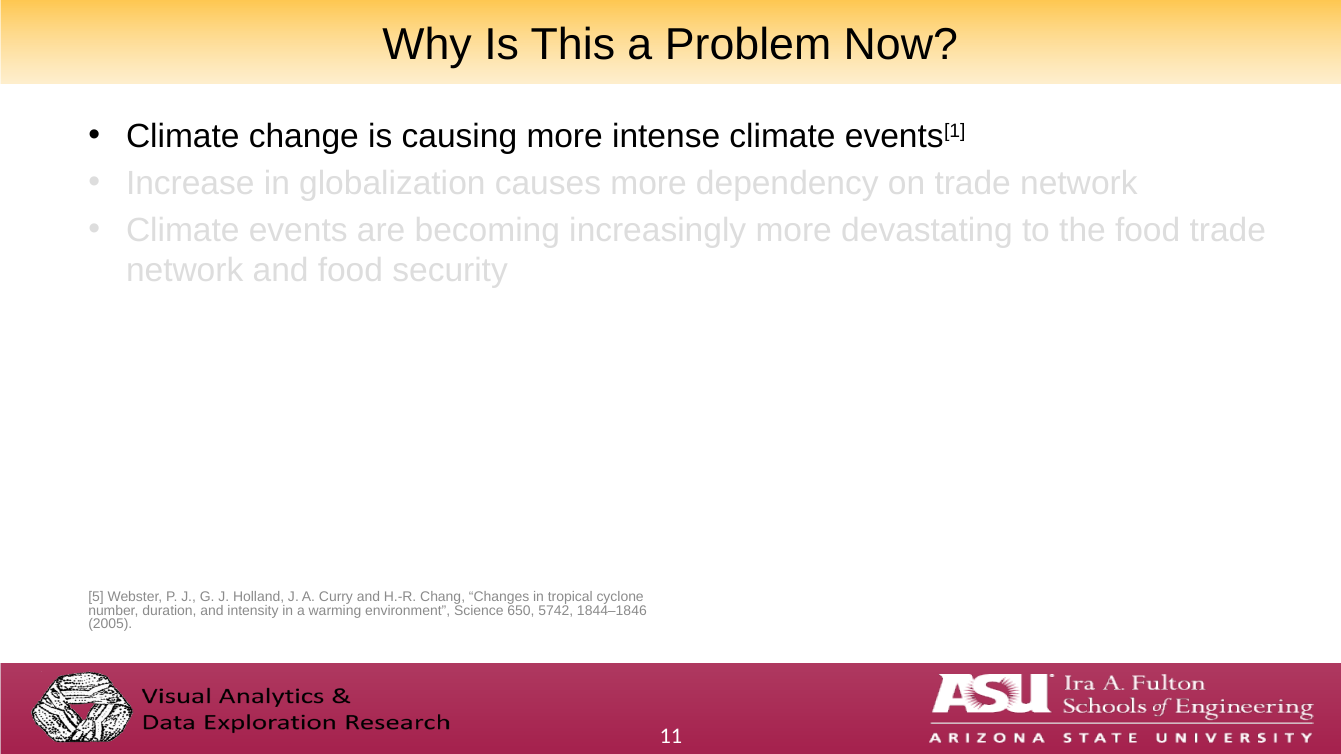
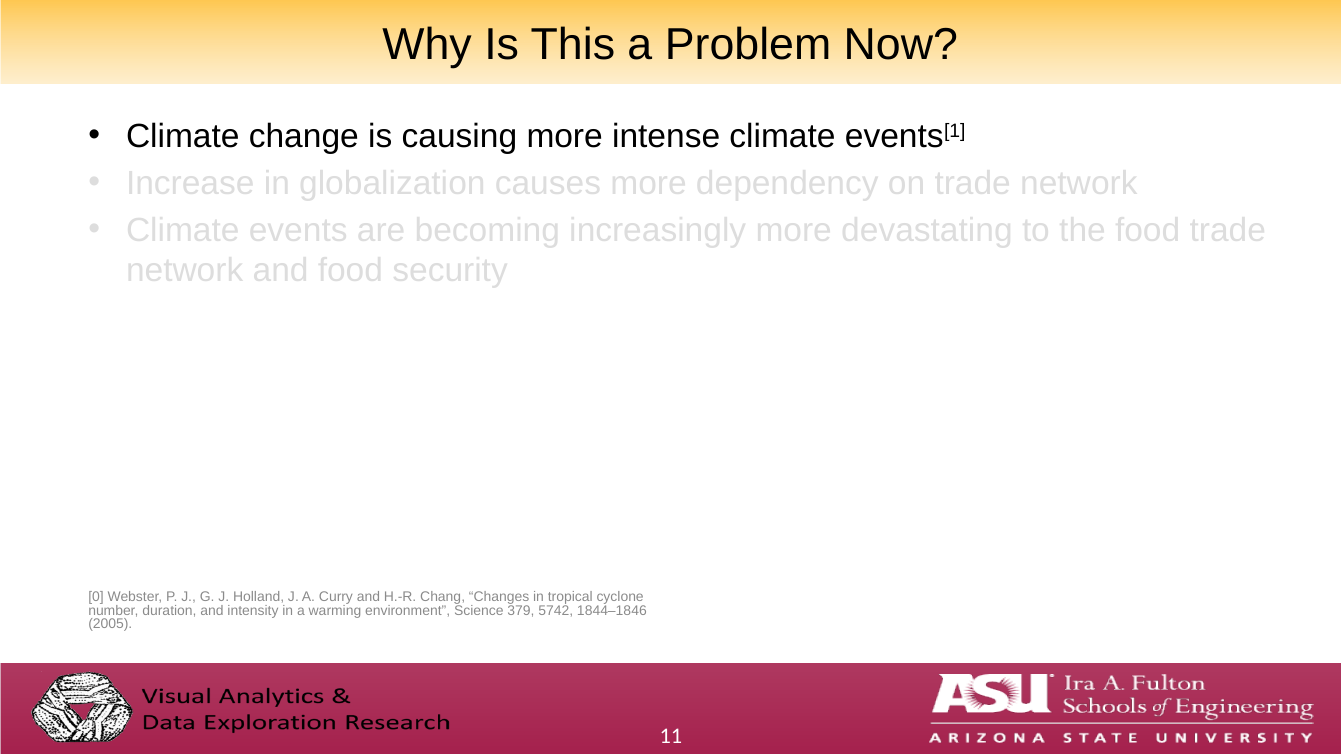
5: 5 -> 0
650: 650 -> 379
